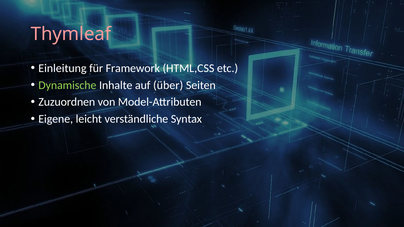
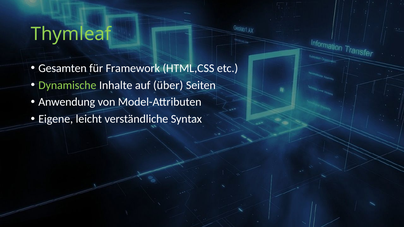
Thymleaf colour: pink -> light green
Einleitung: Einleitung -> Gesamten
Zuzuordnen: Zuzuordnen -> Anwendung
